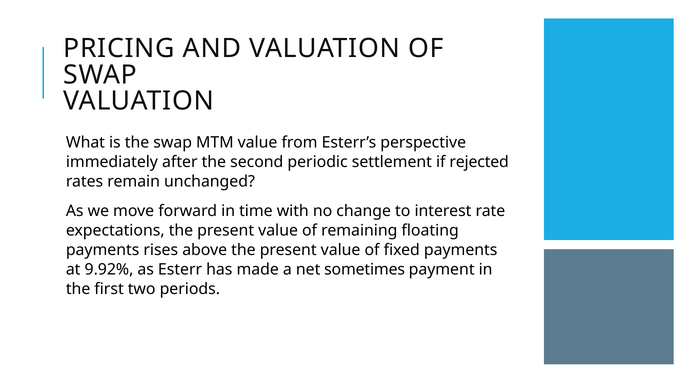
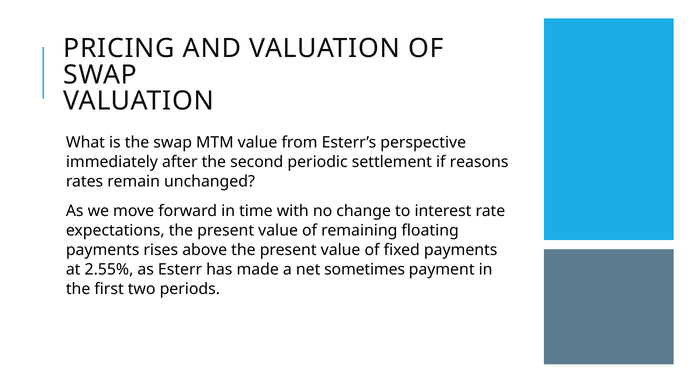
rejected: rejected -> reasons
9.92%: 9.92% -> 2.55%
